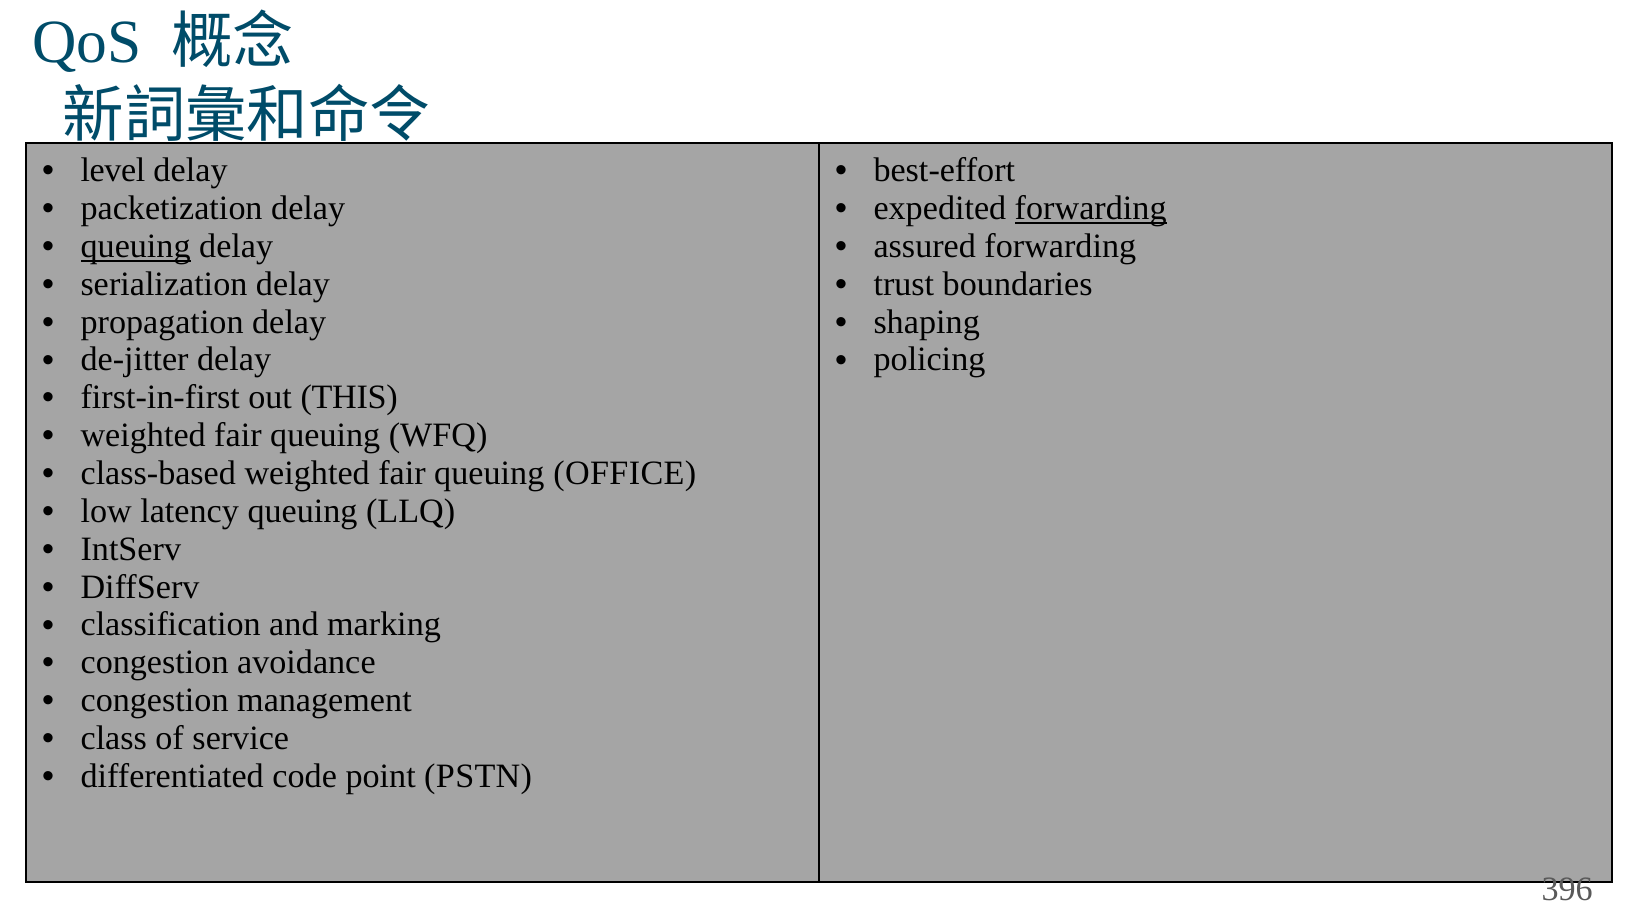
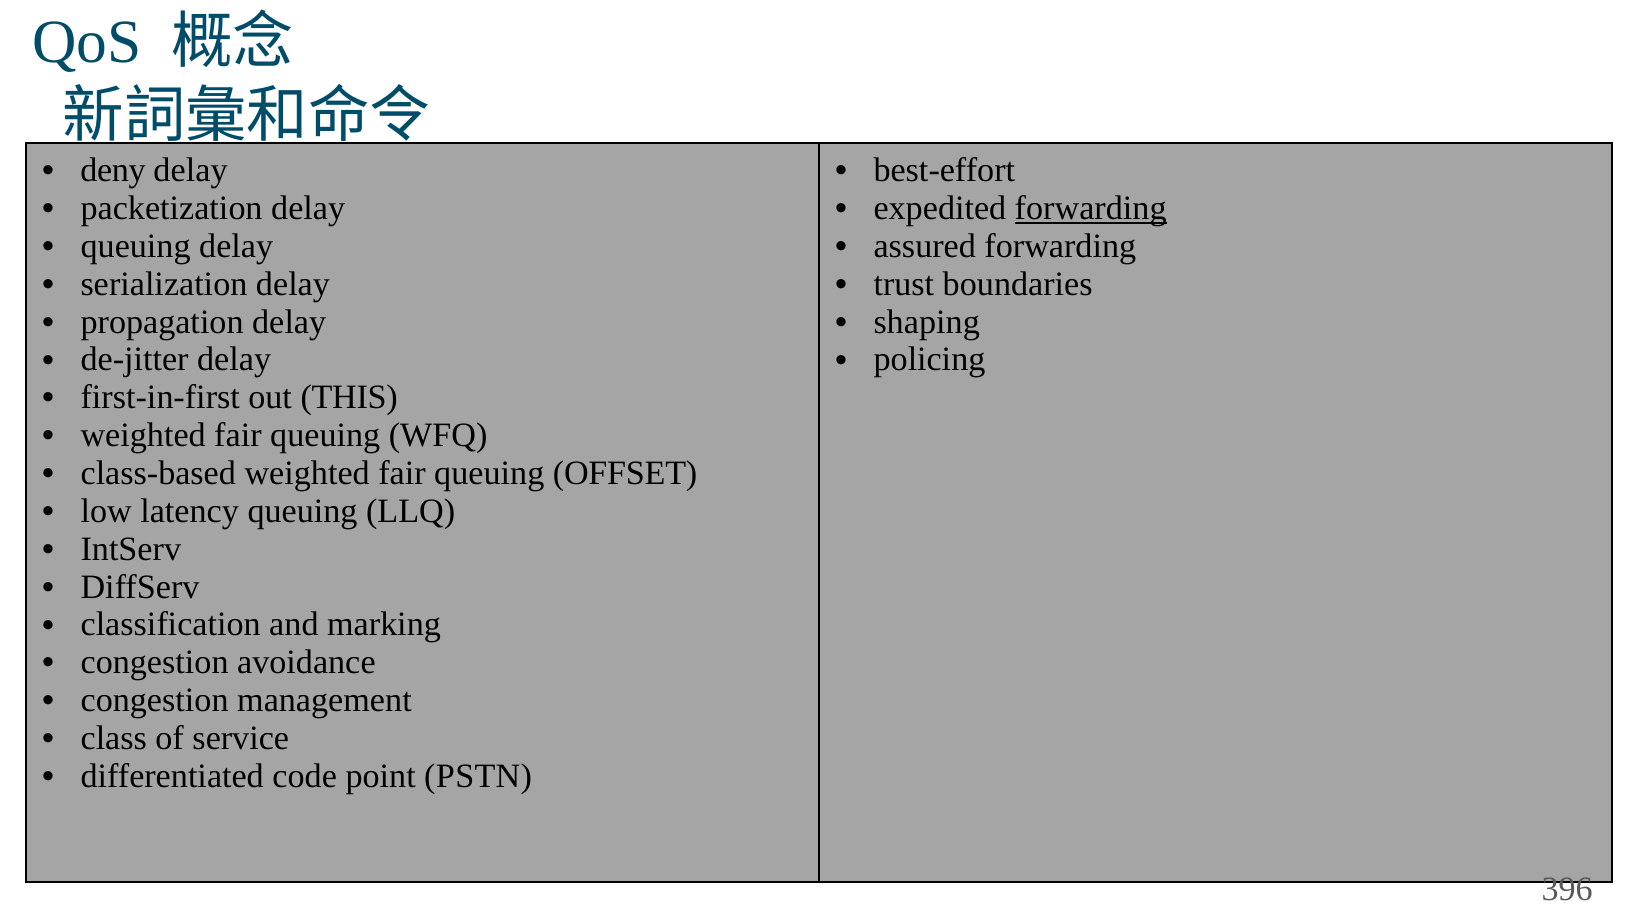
level: level -> deny
queuing at (136, 246) underline: present -> none
OFFICE: OFFICE -> OFFSET
